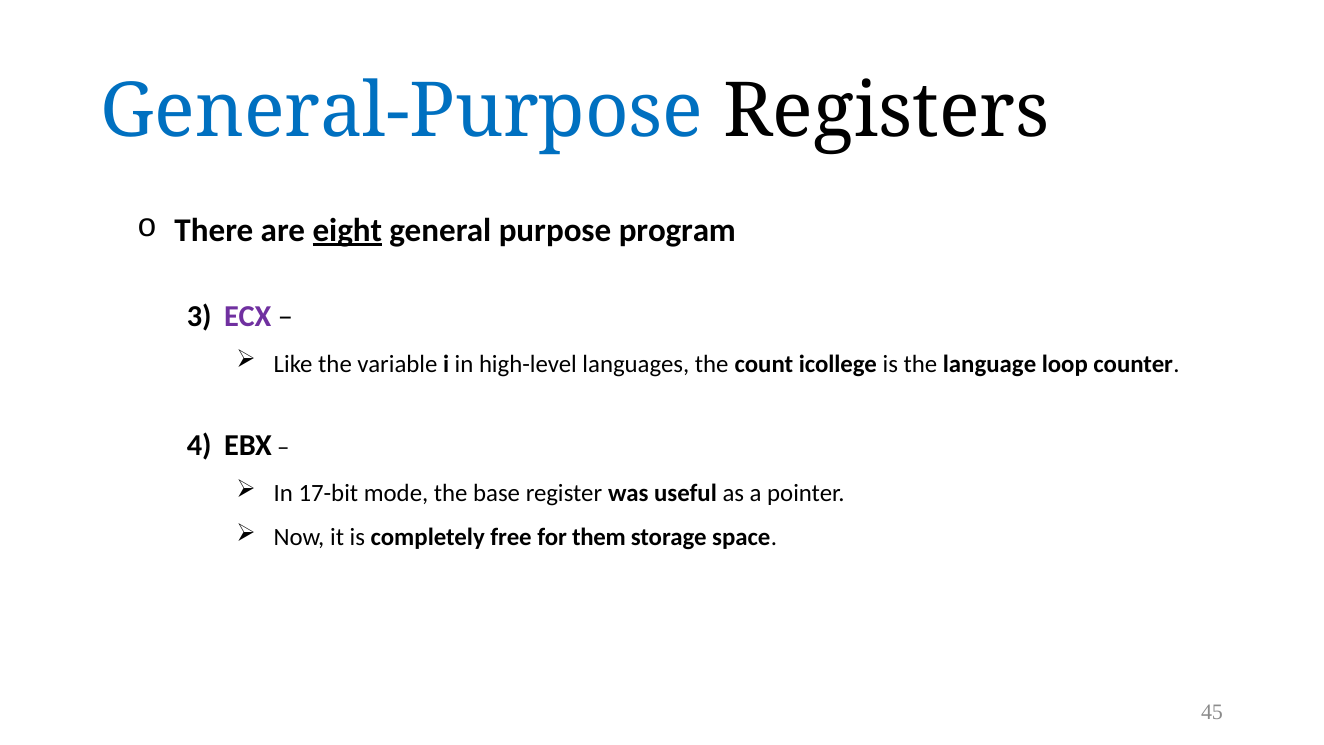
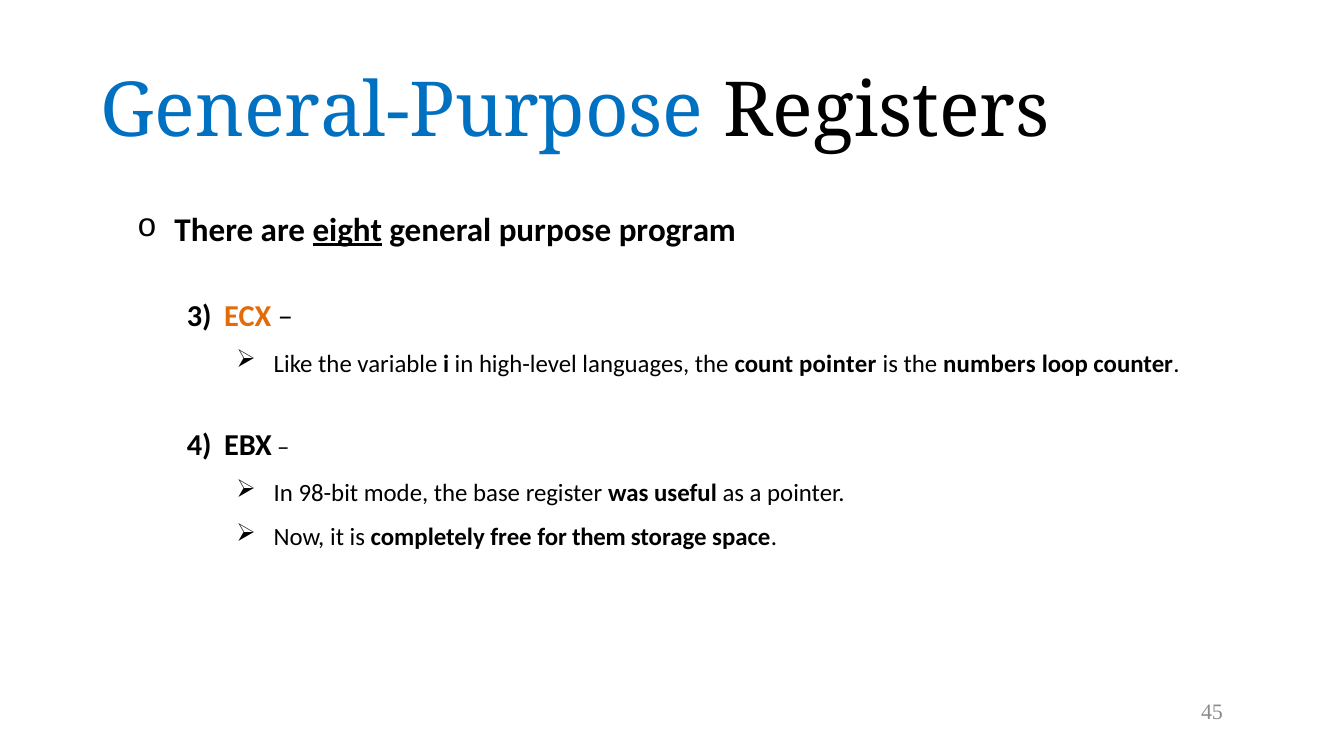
ECX colour: purple -> orange
count icollege: icollege -> pointer
language: language -> numbers
17-bit: 17-bit -> 98-bit
